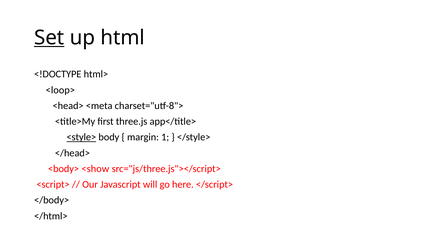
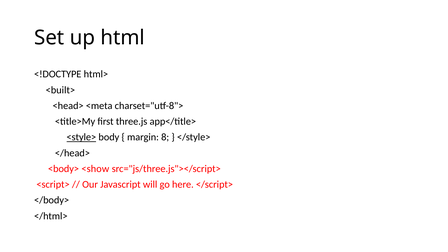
Set underline: present -> none
<loop>: <loop> -> <built>
1: 1 -> 8
